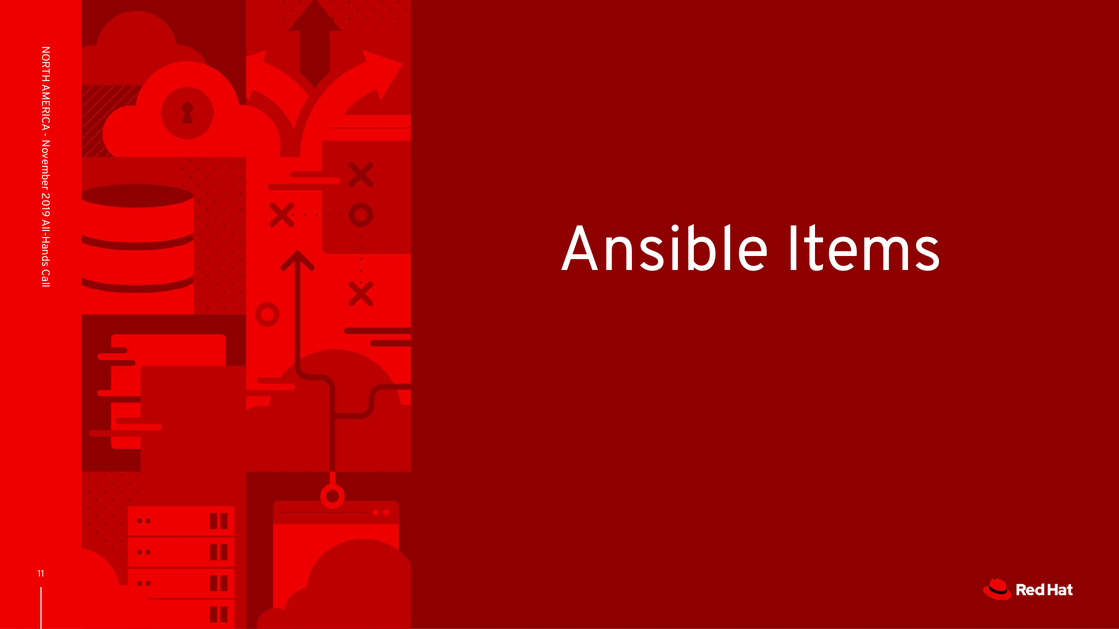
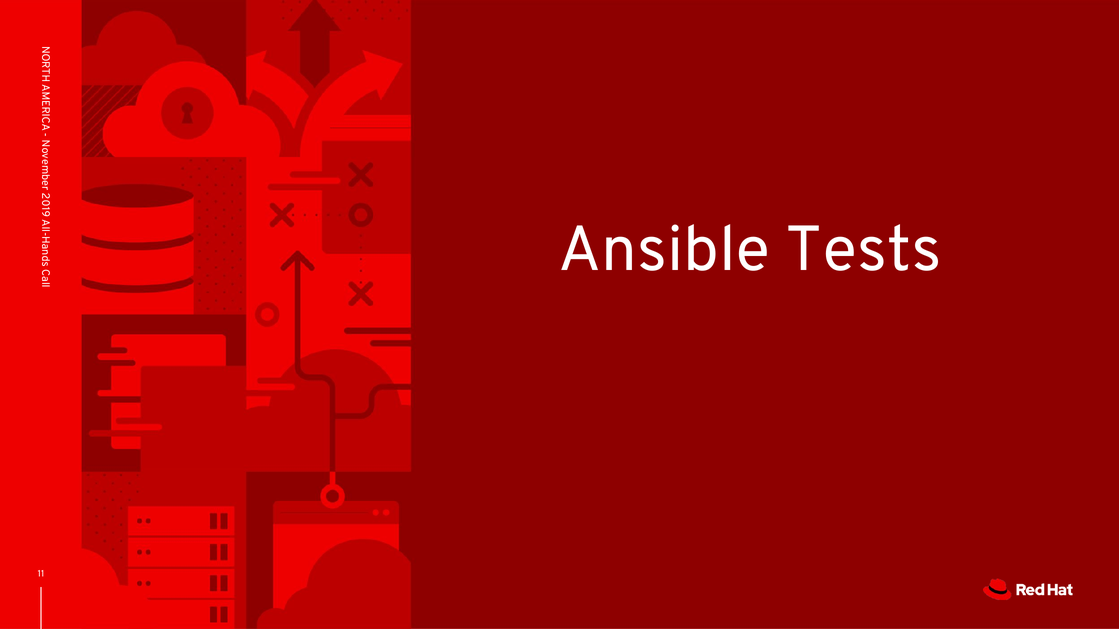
Items: Items -> Tests
